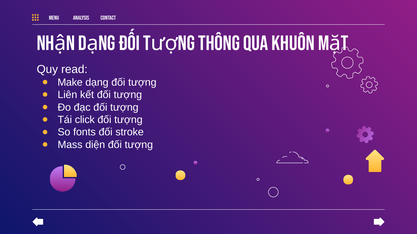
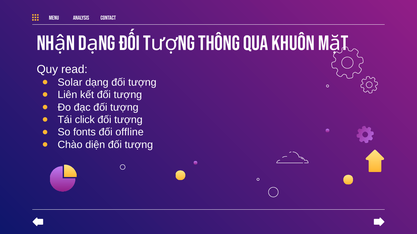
Make: Make -> Solar
stroke: stroke -> offline
Mass: Mass -> Chào
